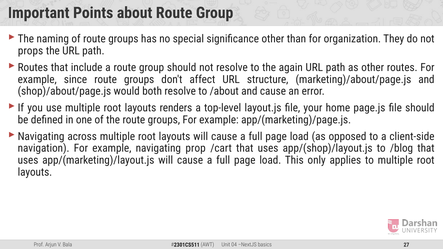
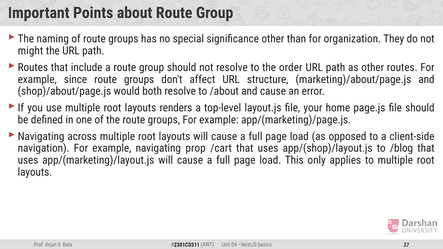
props: props -> might
again: again -> order
